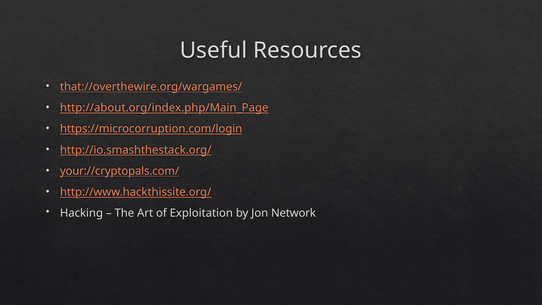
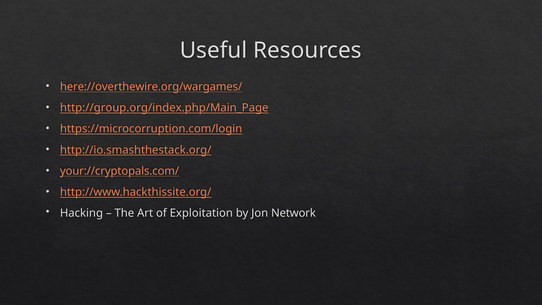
that://overthewire.org/wargames/: that://overthewire.org/wargames/ -> here://overthewire.org/wargames/
http://about.org/index.php/Main_Page: http://about.org/index.php/Main_Page -> http://group.org/index.php/Main_Page
